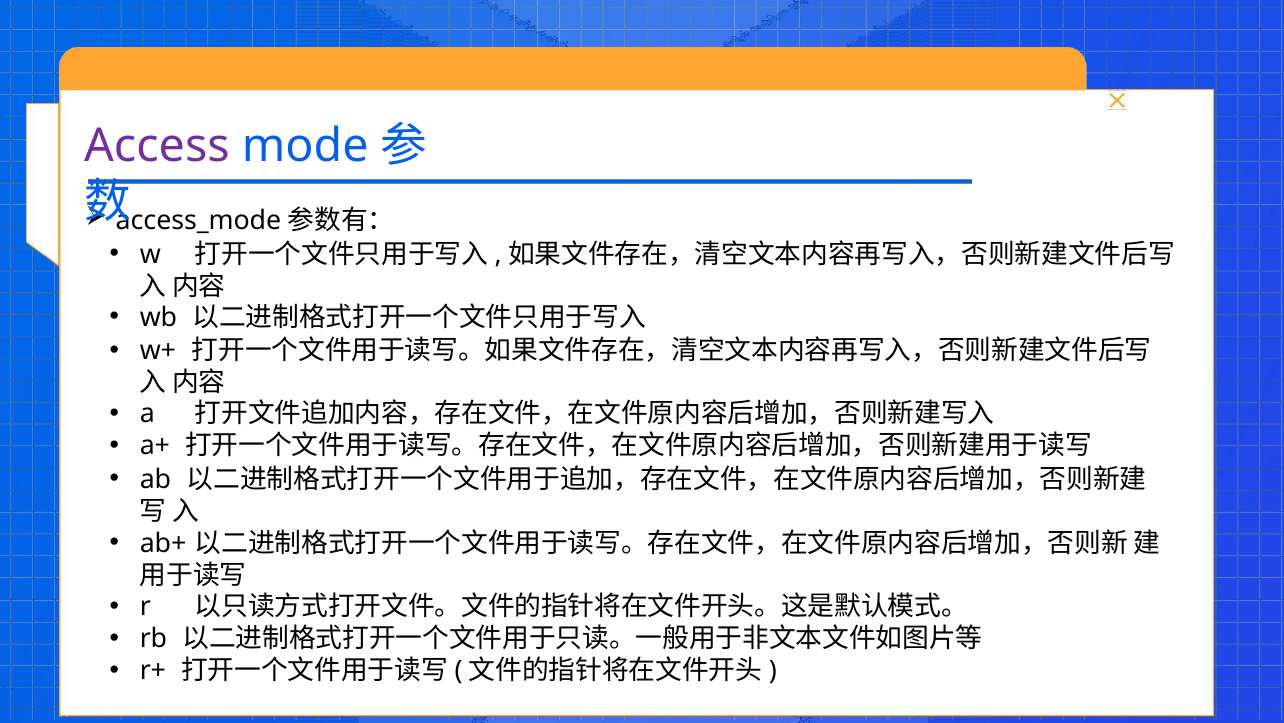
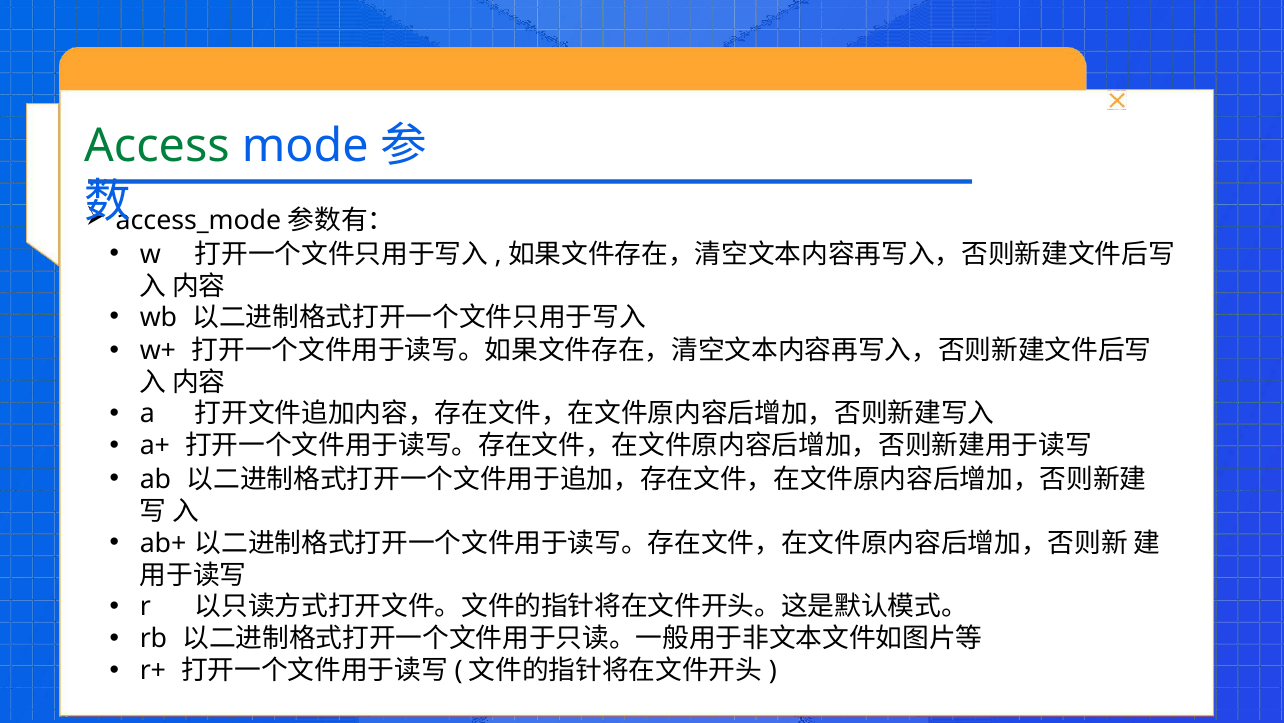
Access colour: purple -> green
